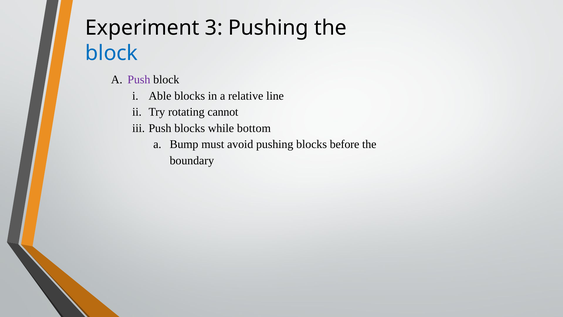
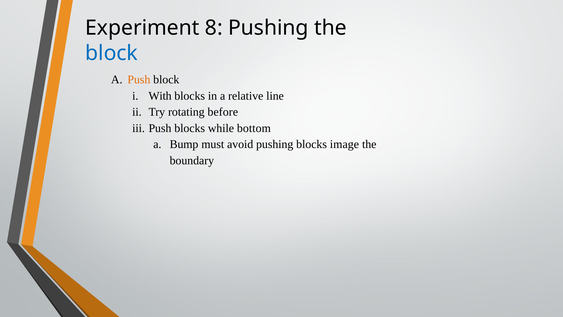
3: 3 -> 8
Push at (139, 80) colour: purple -> orange
Able: Able -> With
cannot: cannot -> before
before: before -> image
